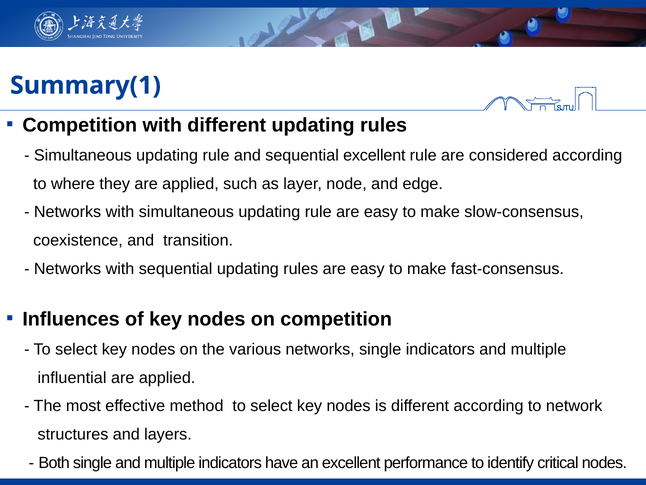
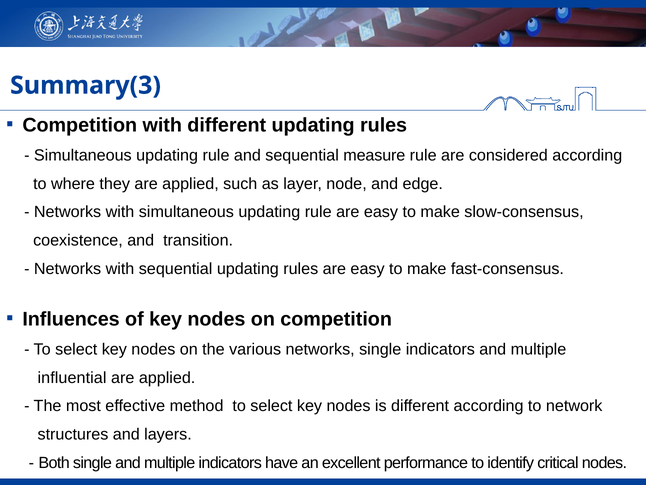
Summary(1: Summary(1 -> Summary(3
sequential excellent: excellent -> measure
